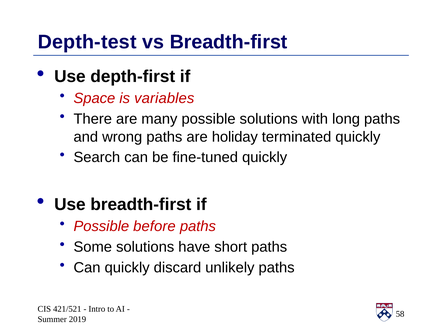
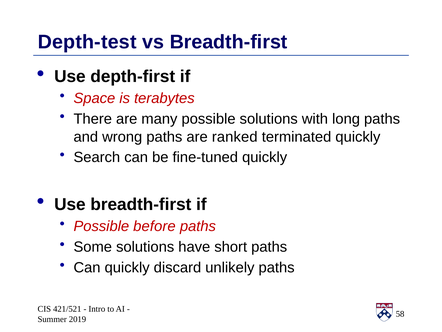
variables: variables -> terabytes
holiday: holiday -> ranked
